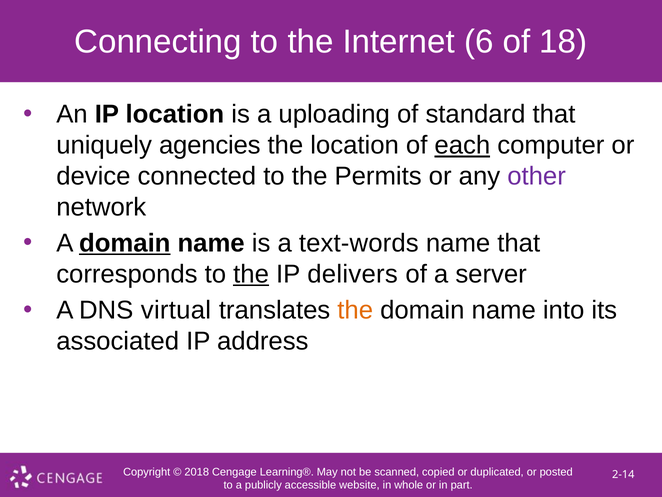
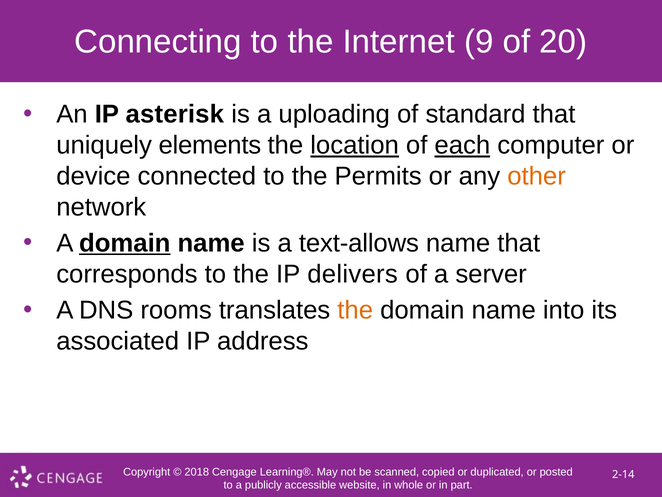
6: 6 -> 9
18: 18 -> 20
IP location: location -> asterisk
agencies: agencies -> elements
location at (355, 145) underline: none -> present
other colour: purple -> orange
text-words: text-words -> text-allows
the at (251, 274) underline: present -> none
virtual: virtual -> rooms
